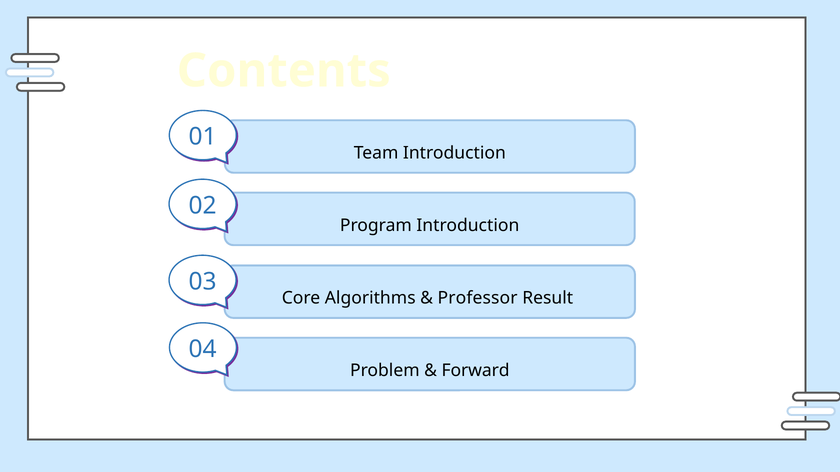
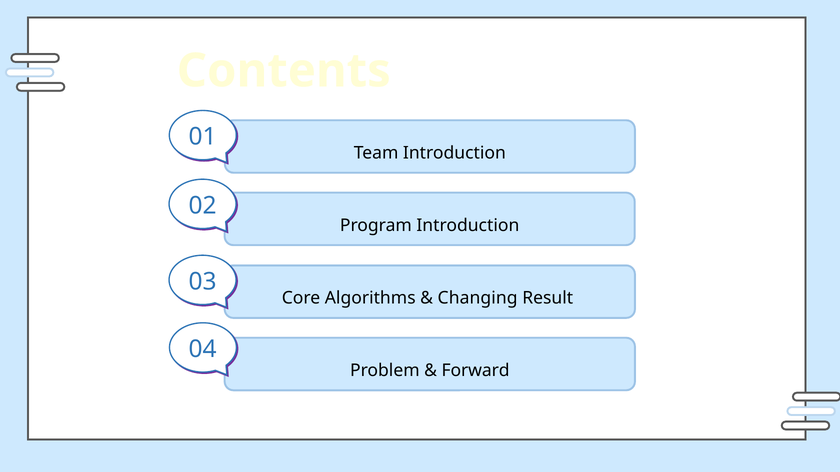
Professor: Professor -> Changing
